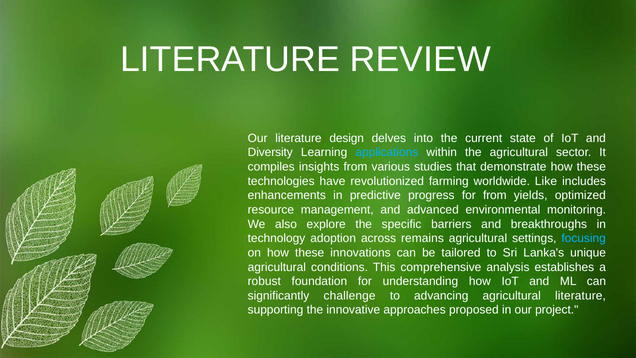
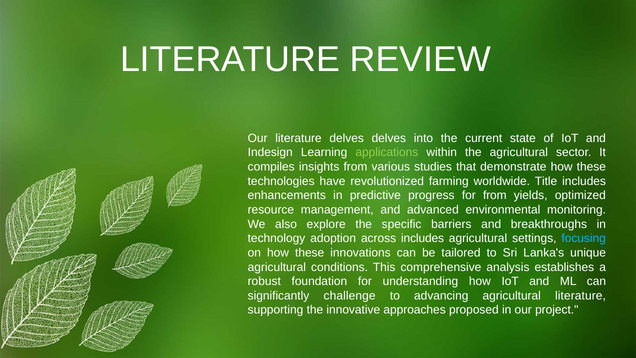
literature design: design -> delves
Diversity: Diversity -> Indesign
applications colour: light blue -> light green
Like: Like -> Title
across remains: remains -> includes
